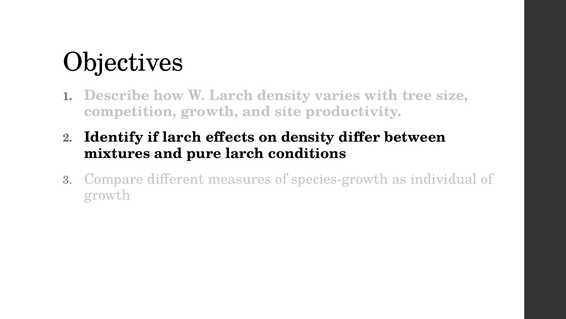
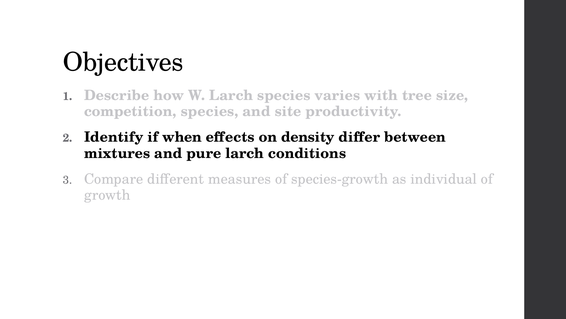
Larch density: density -> species
competition growth: growth -> species
if larch: larch -> when
